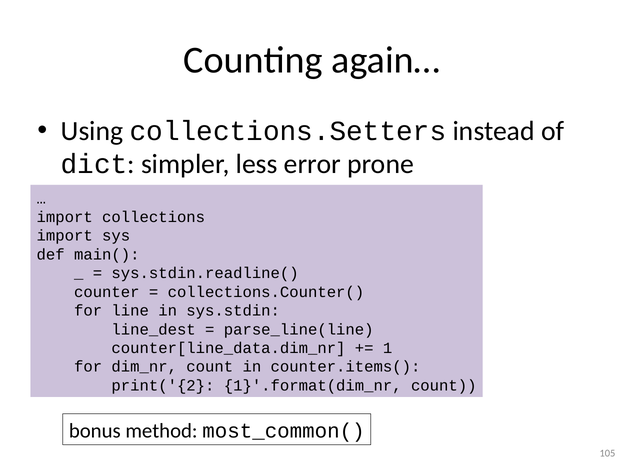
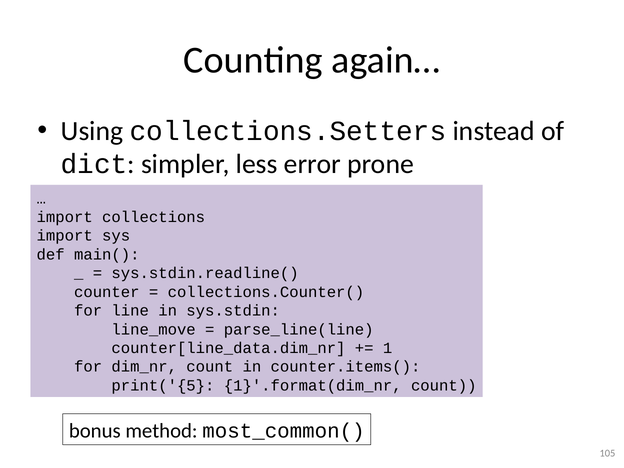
line_dest: line_dest -> line_move
print('{2: print('{2 -> print('{5
